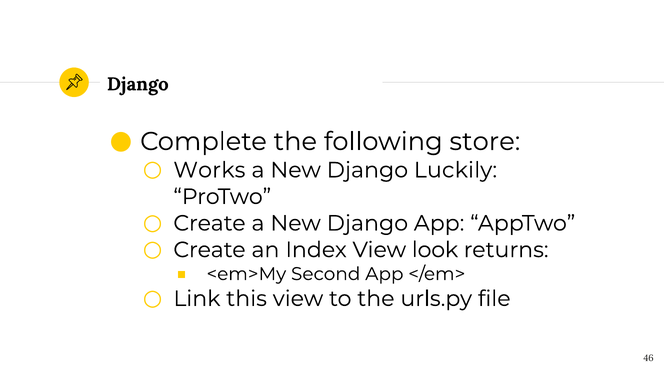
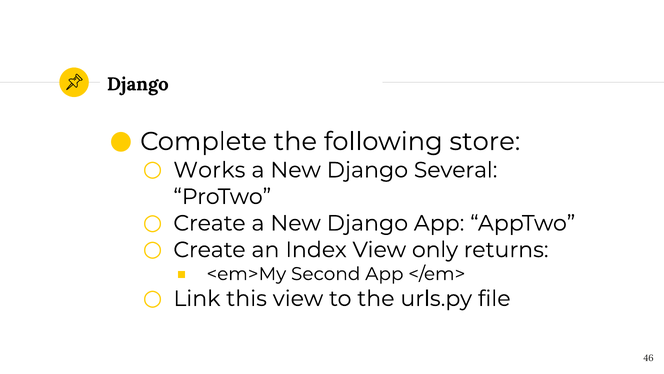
Luckily: Luckily -> Several
look: look -> only
